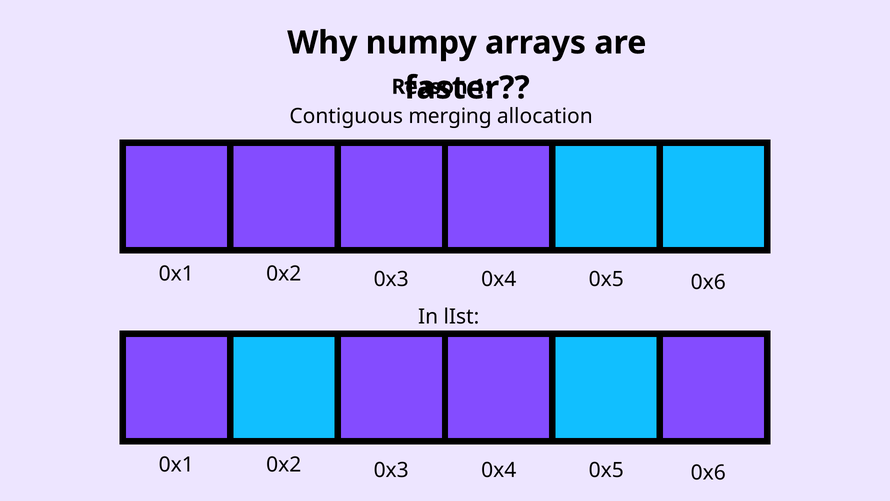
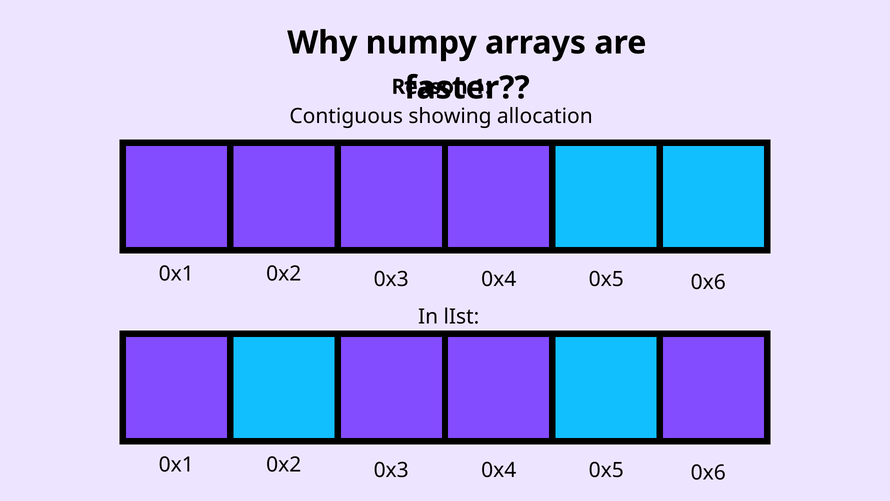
merging: merging -> showing
